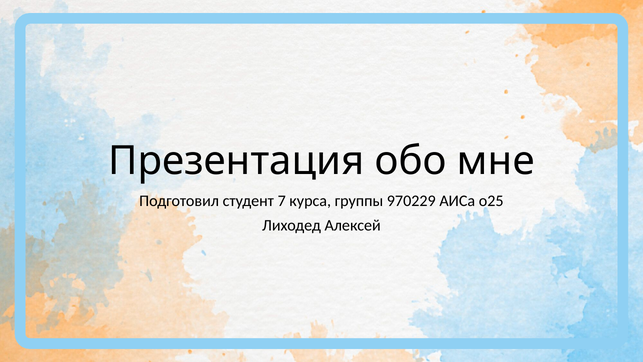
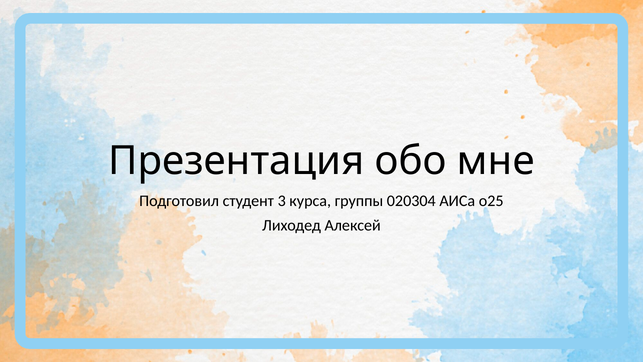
7: 7 -> 3
970229: 970229 -> 020304
